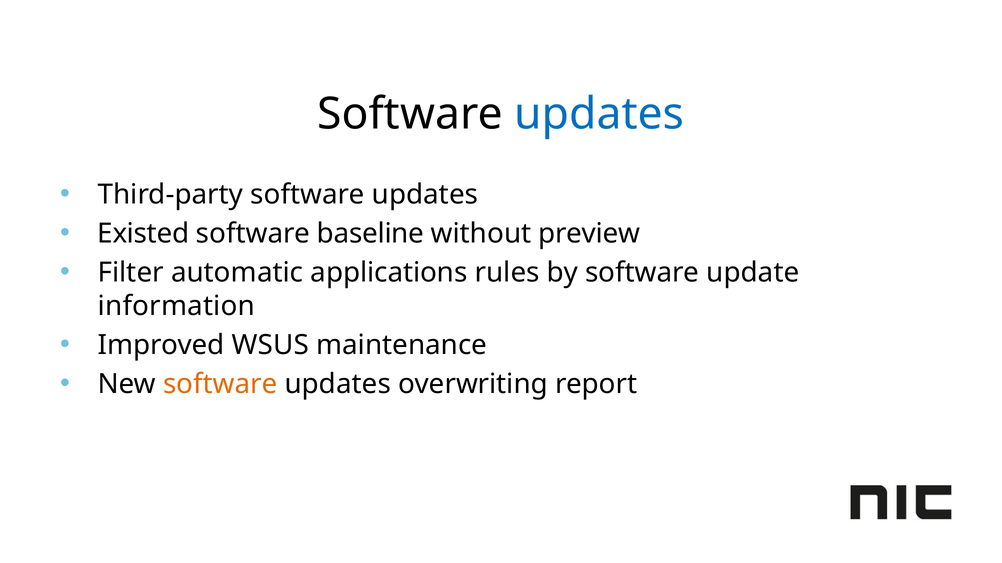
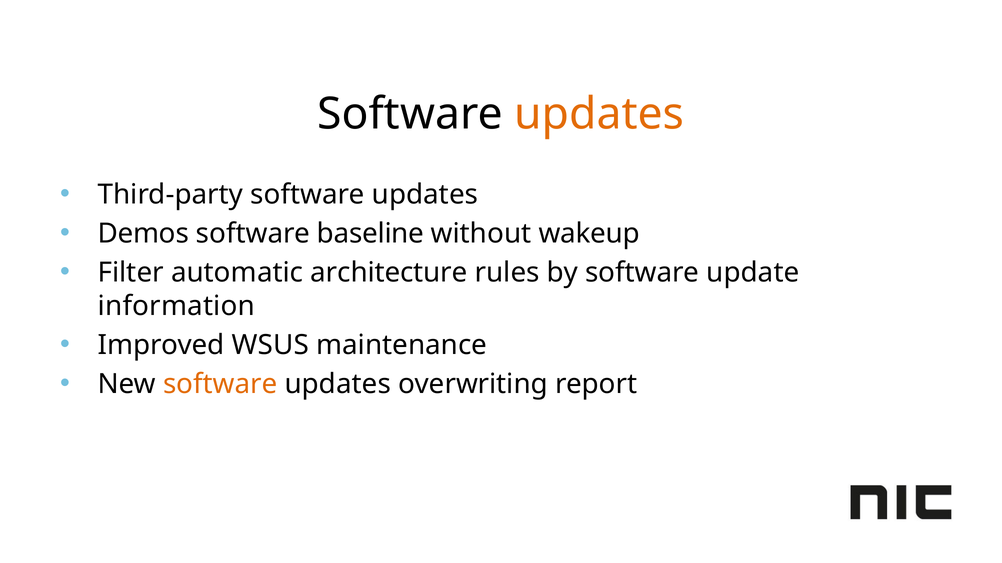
updates at (599, 114) colour: blue -> orange
Existed: Existed -> Demos
preview: preview -> wakeup
applications: applications -> architecture
